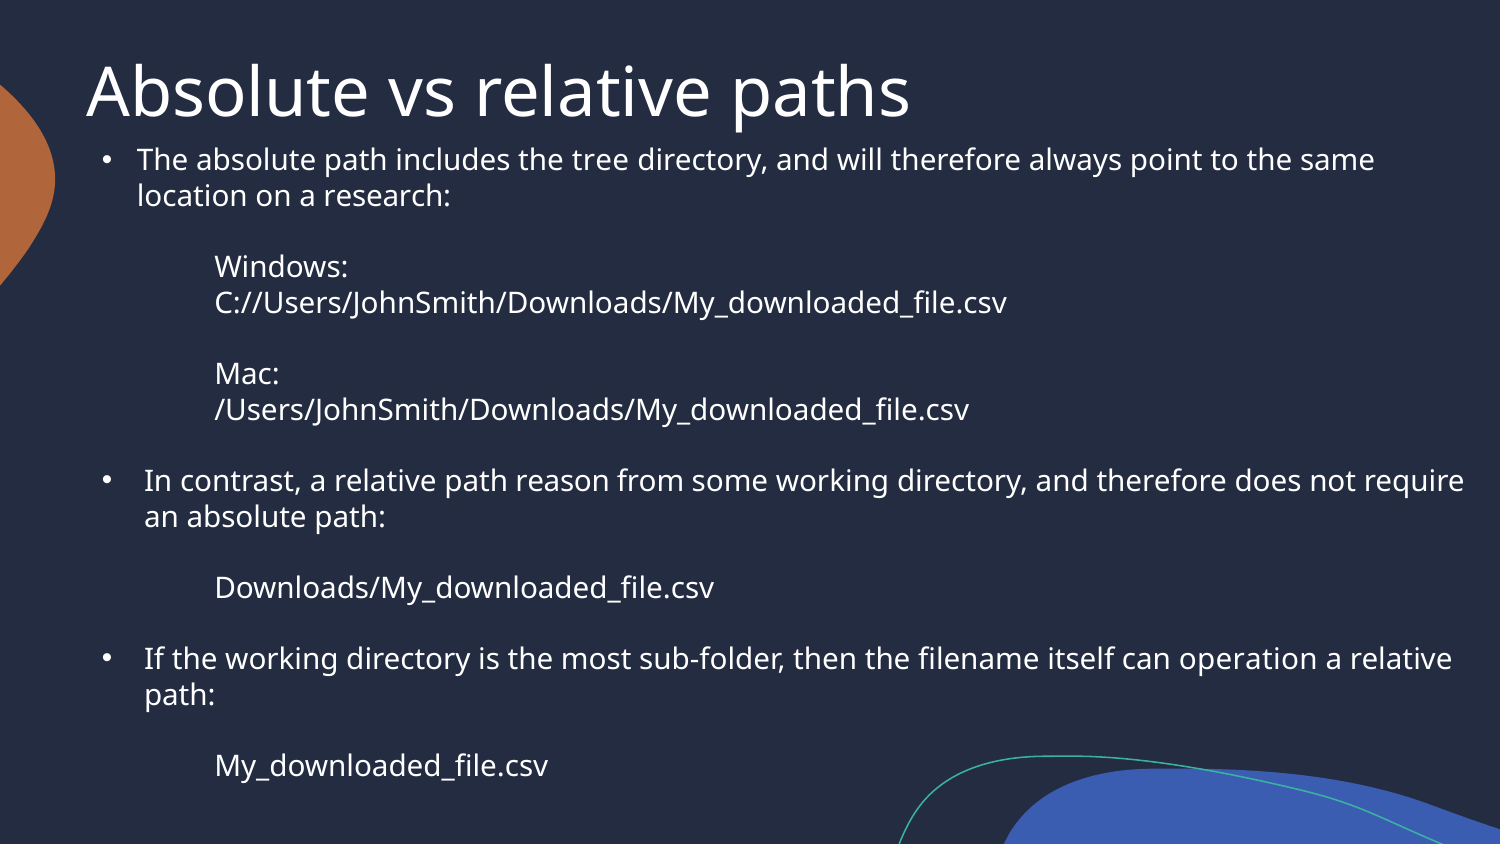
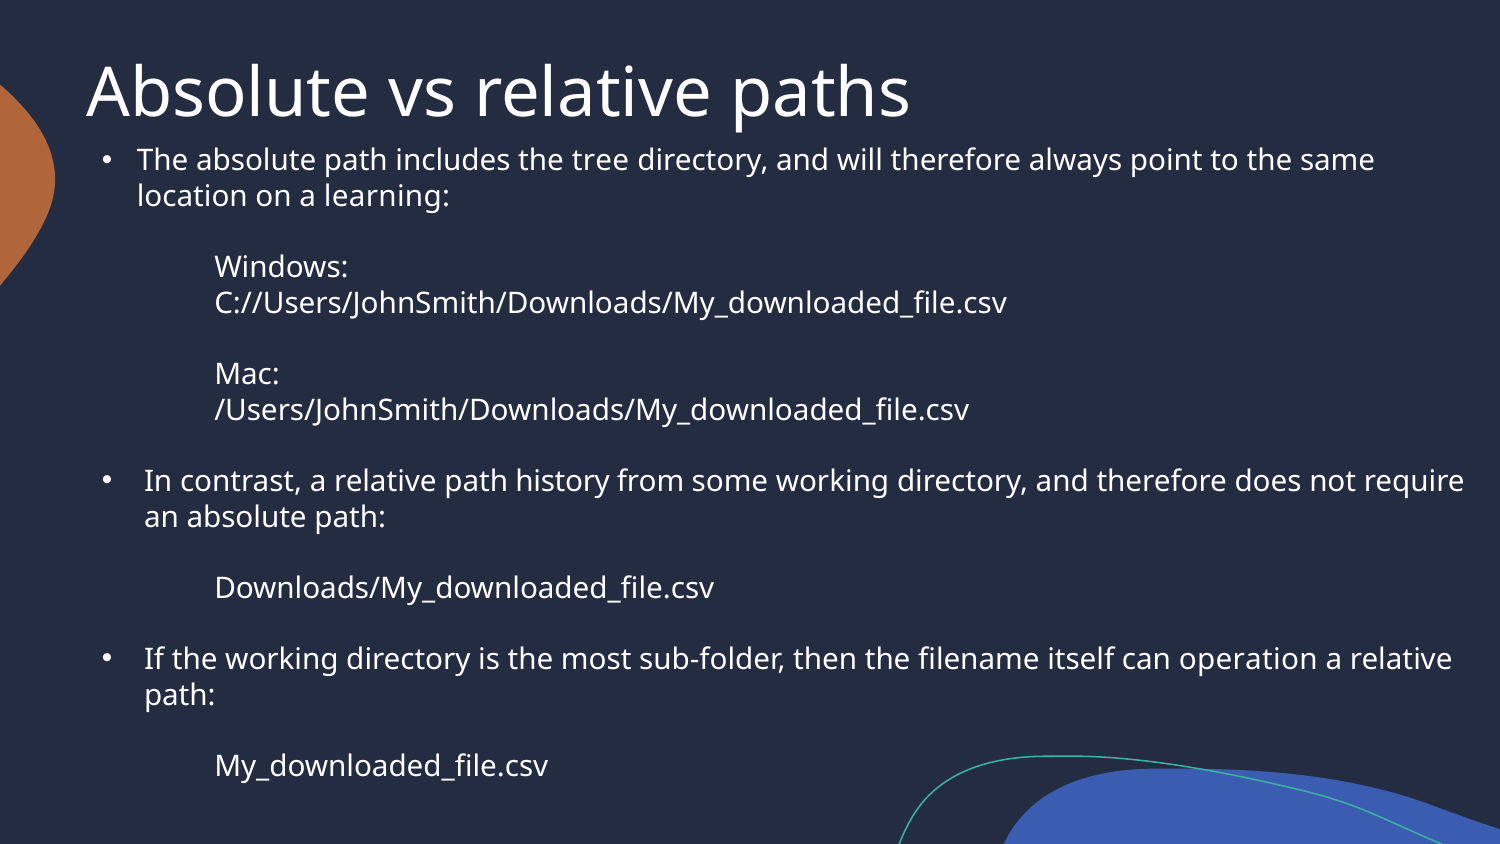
research: research -> learning
reason: reason -> history
